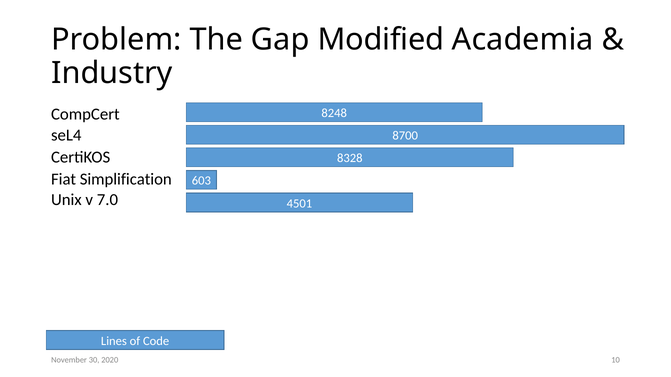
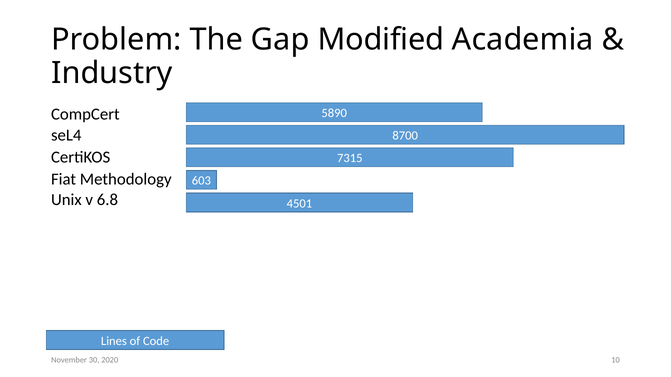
8248: 8248 -> 5890
8328: 8328 -> 7315
Simplification: Simplification -> Methodology
7.0: 7.0 -> 6.8
